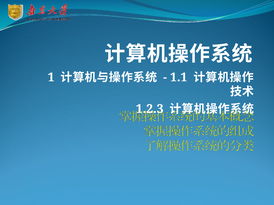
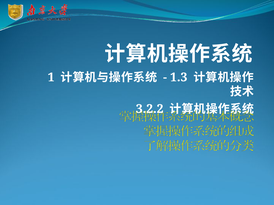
1.1: 1.1 -> 1.3
1.2.3: 1.2.3 -> 3.2.2
